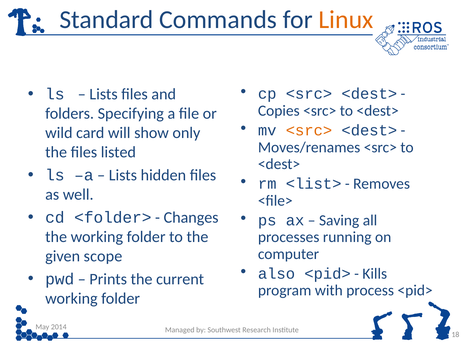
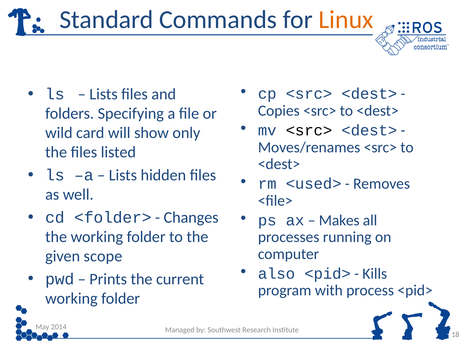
<src> at (309, 131) colour: orange -> black
<list>: <list> -> <used>
Saving: Saving -> Makes
